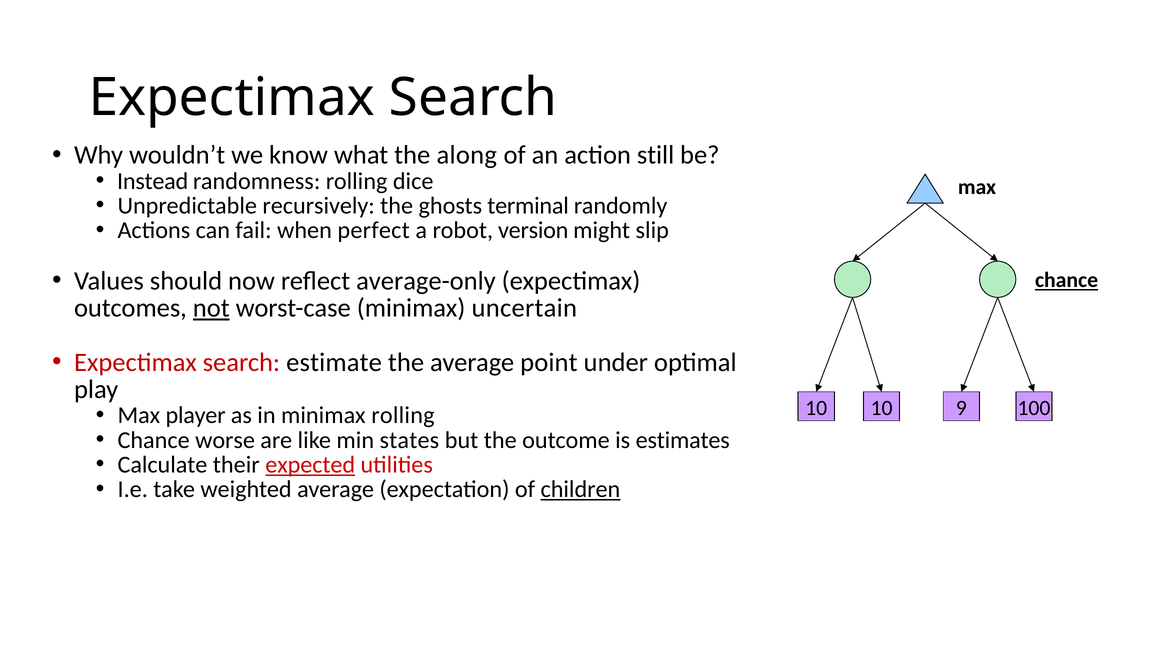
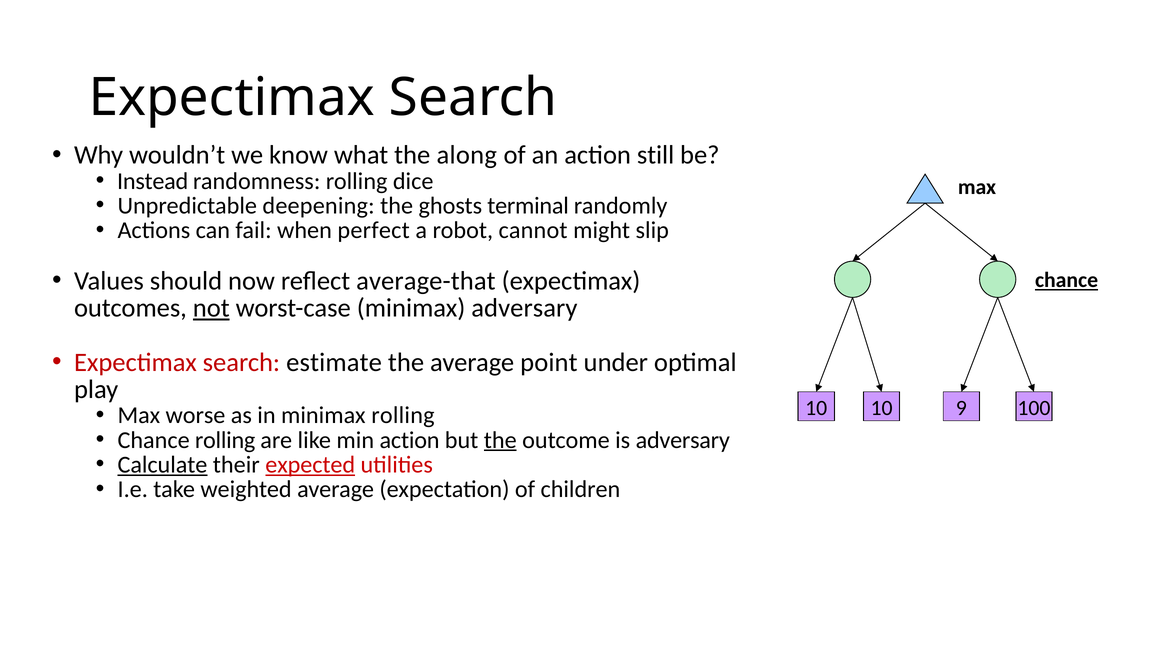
recursively: recursively -> deepening
version: version -> cannot
average-only: average-only -> average-that
minimax uncertain: uncertain -> adversary
player: player -> worse
Chance worse: worse -> rolling
min states: states -> action
the at (500, 440) underline: none -> present
is estimates: estimates -> adversary
Calculate underline: none -> present
children underline: present -> none
